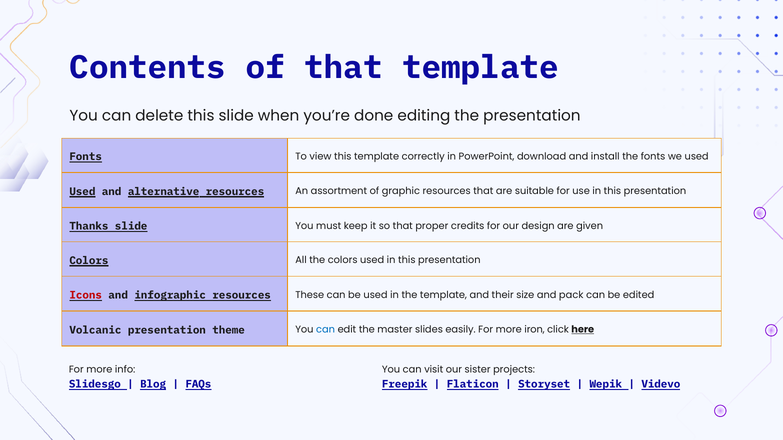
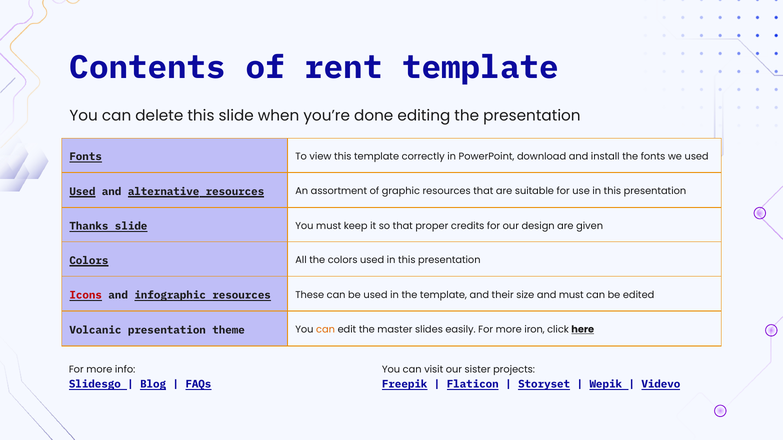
of that: that -> rent
and pack: pack -> must
can at (326, 330) colour: blue -> orange
